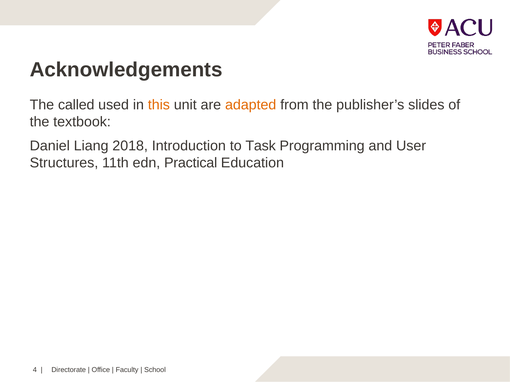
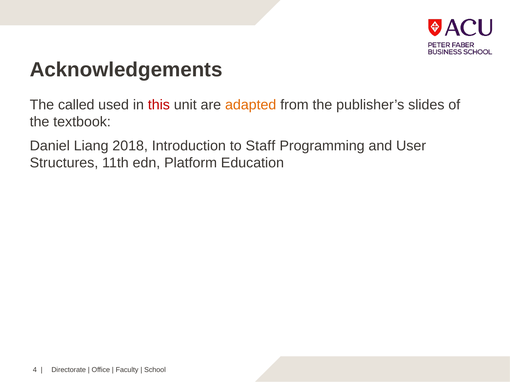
this colour: orange -> red
Task: Task -> Staff
Practical: Practical -> Platform
